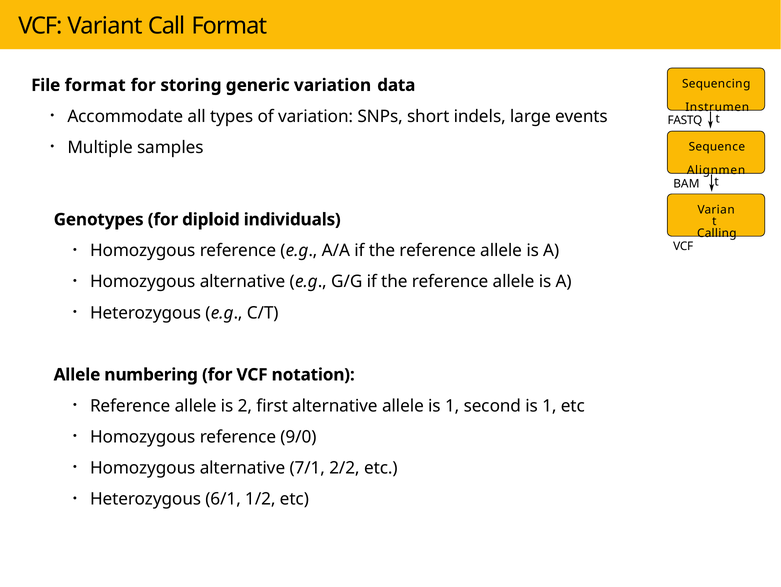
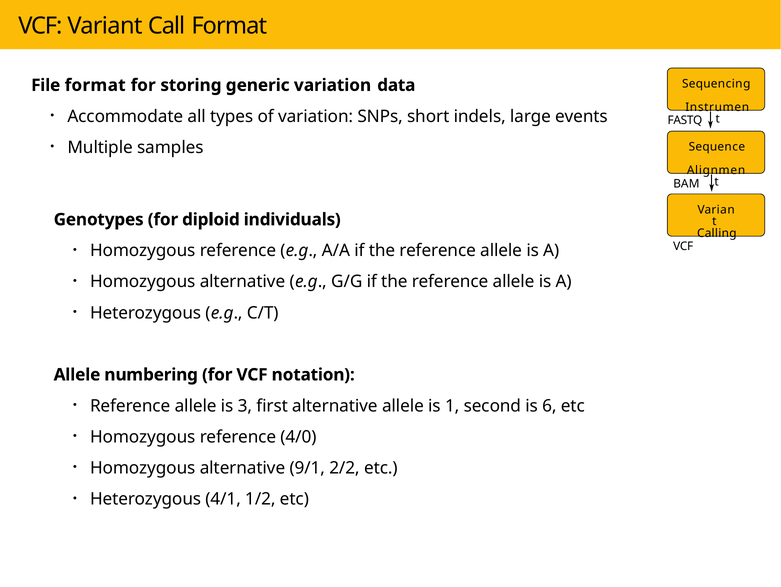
2: 2 -> 3
second is 1: 1 -> 6
9/0: 9/0 -> 4/0
7/1: 7/1 -> 9/1
6/1: 6/1 -> 4/1
